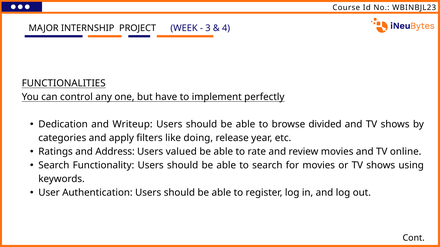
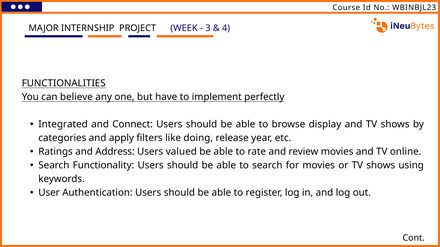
control: control -> believe
Dedication: Dedication -> Integrated
Writeup: Writeup -> Connect
divided: divided -> display
